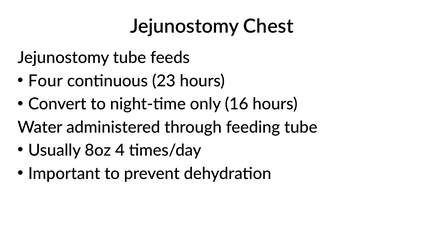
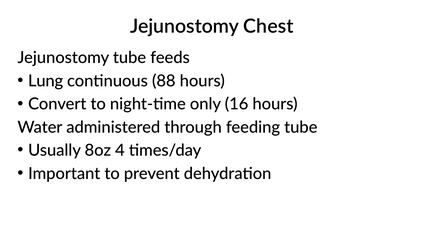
Four: Four -> Lung
23: 23 -> 88
